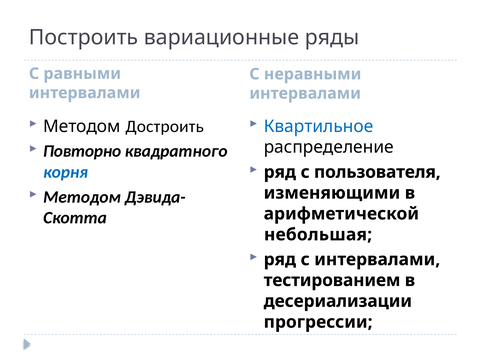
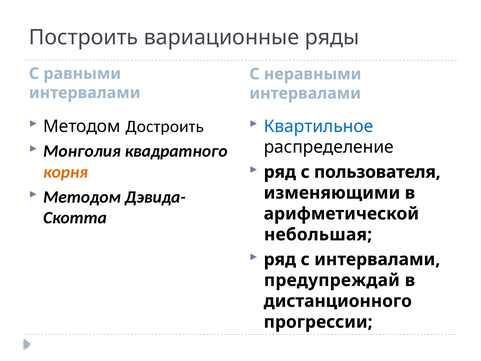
Повторно: Повторно -> Монголия
корня colour: blue -> orange
тестированием: тестированием -> предупреждай
десериализации: десериализации -> дистанционного
